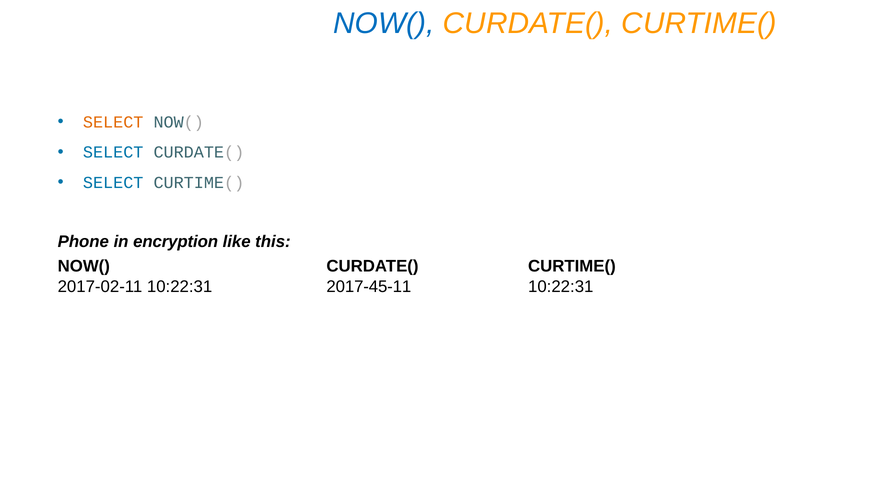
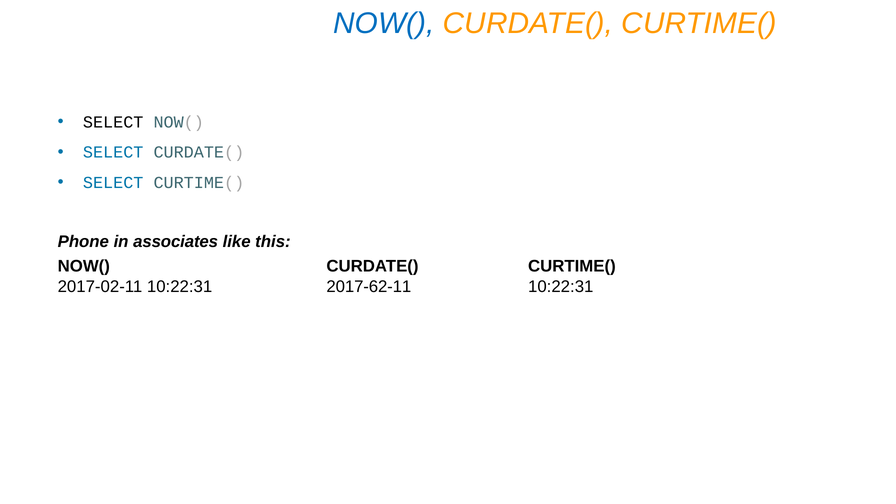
SELECT at (113, 122) colour: orange -> black
encryption: encryption -> associates
2017-45-11: 2017-45-11 -> 2017-62-11
